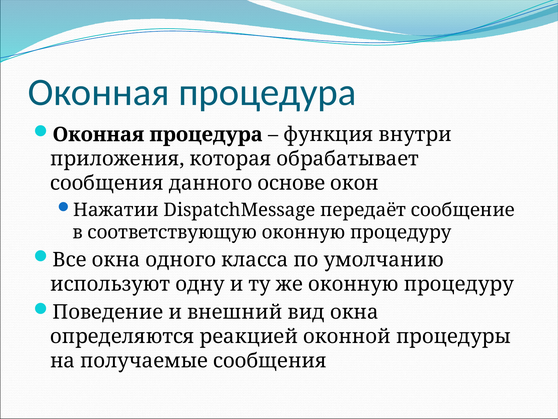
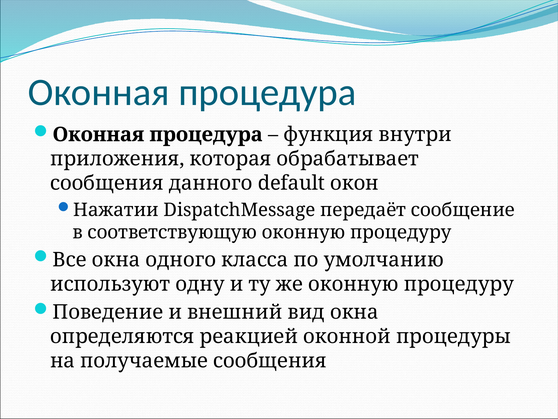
основе: основе -> default
